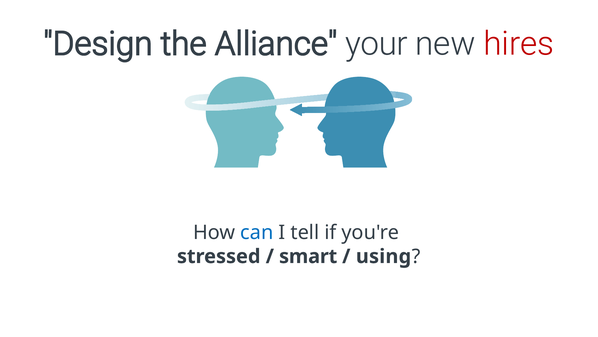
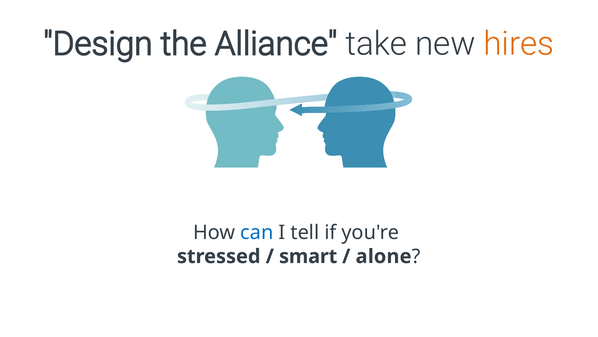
your: your -> take
hires colour: red -> orange
using: using -> alone
